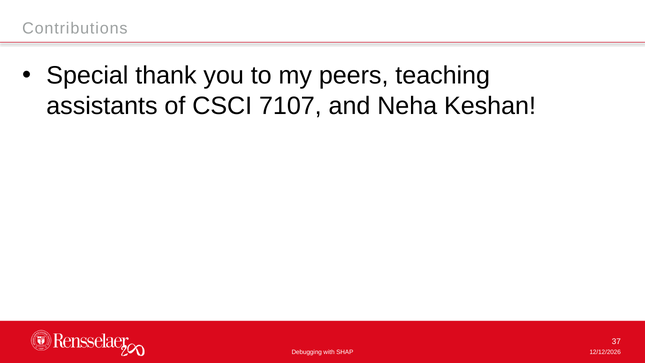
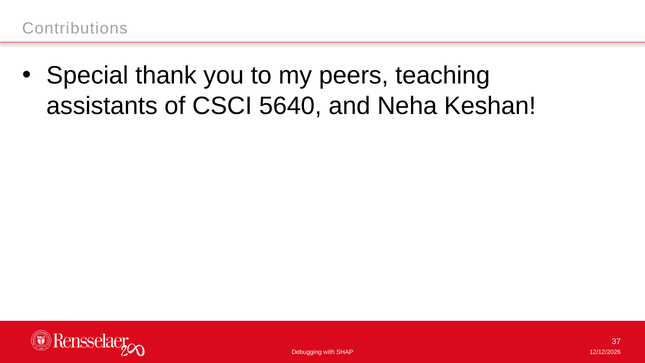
7107: 7107 -> 5640
